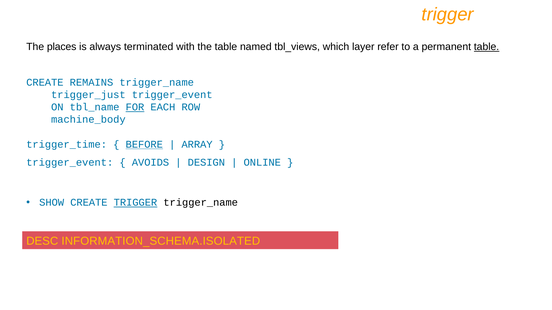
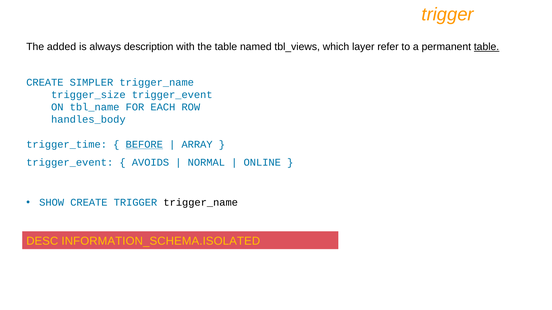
places: places -> added
terminated: terminated -> description
REMAINS: REMAINS -> SIMPLER
trigger_just: trigger_just -> trigger_size
FOR underline: present -> none
machine_body: machine_body -> handles_body
DESIGN: DESIGN -> NORMAL
TRIGGER at (135, 203) underline: present -> none
